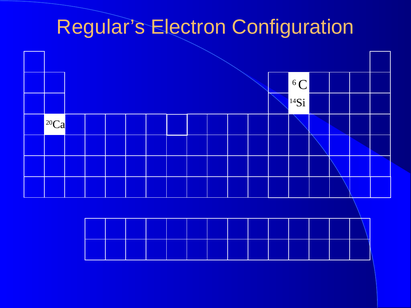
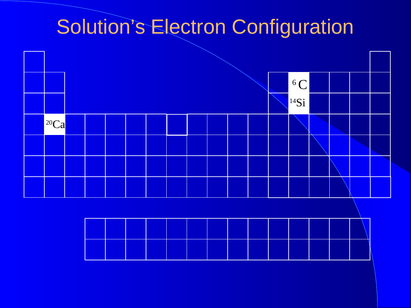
Regular’s: Regular’s -> Solution’s
